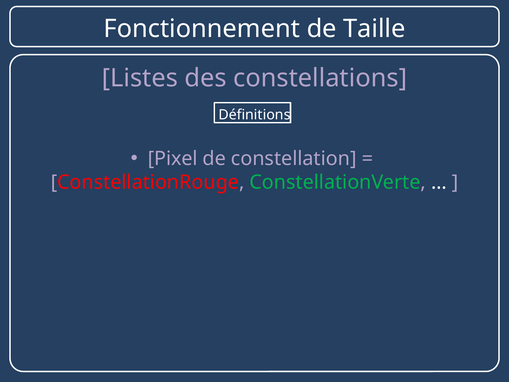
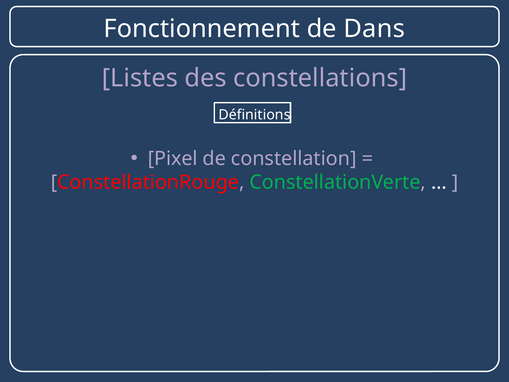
Taille: Taille -> Dans
